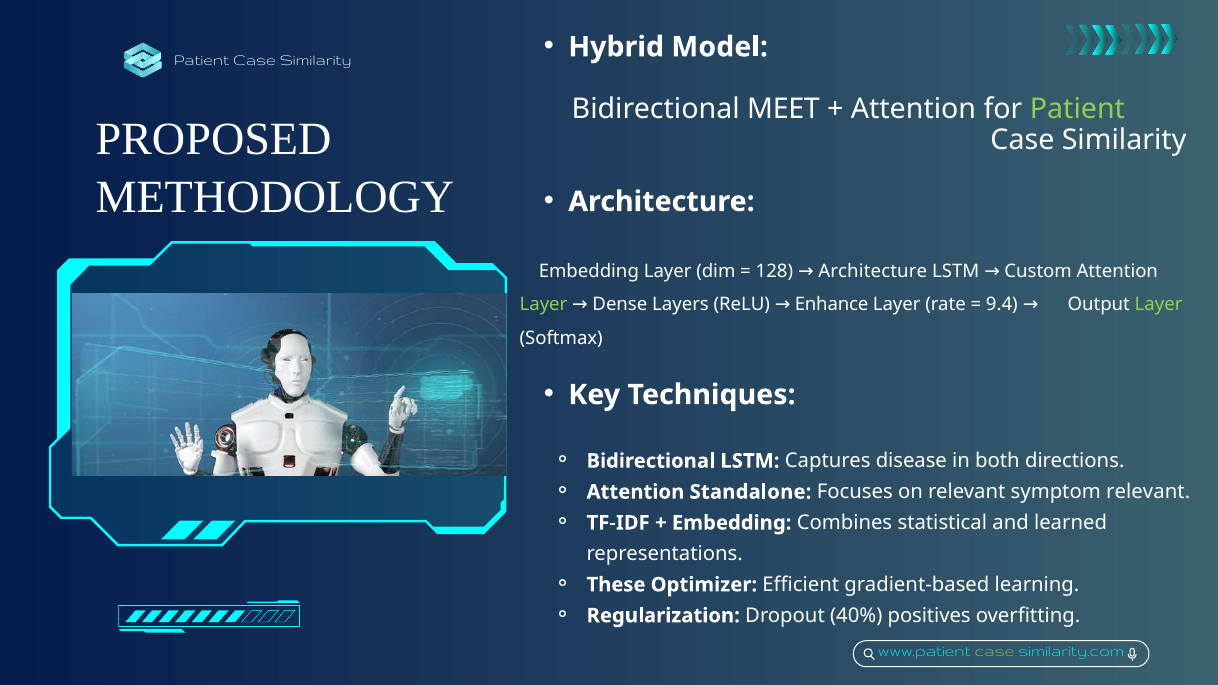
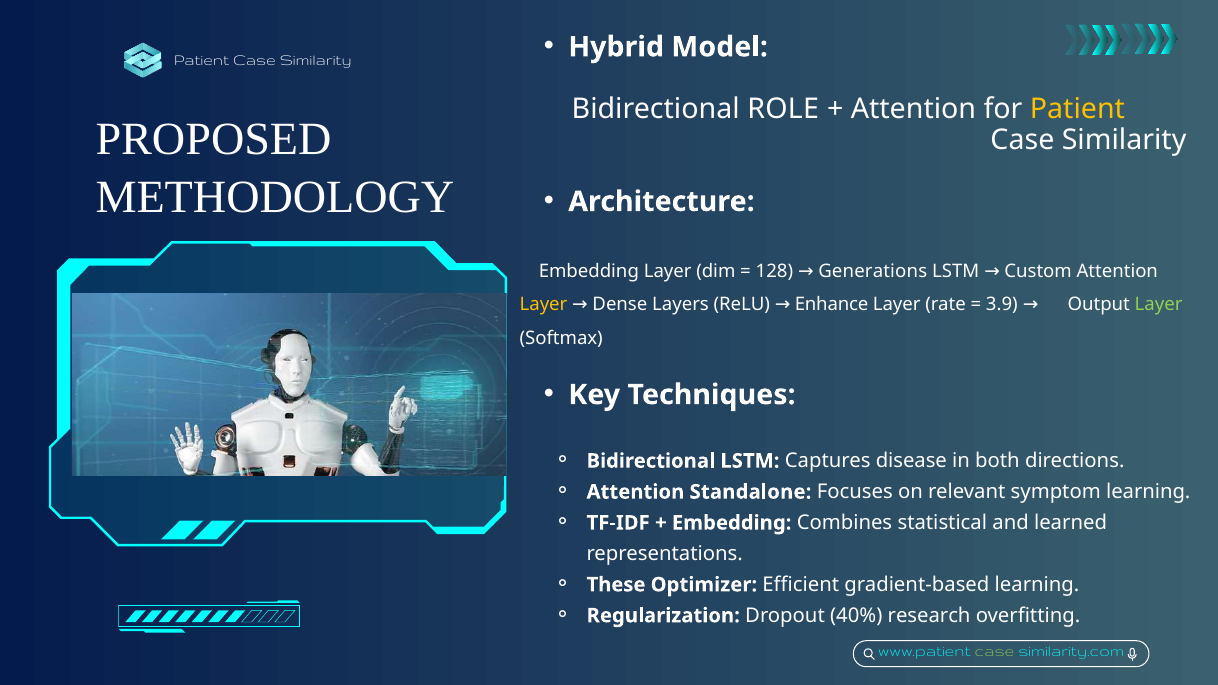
MEET: MEET -> ROLE
Patient at (1077, 109) colour: light green -> yellow
128 Architecture: Architecture -> Generations
Layer at (543, 305) colour: light green -> yellow
9.4: 9.4 -> 3.9
symptom relevant: relevant -> learning
positives: positives -> research
